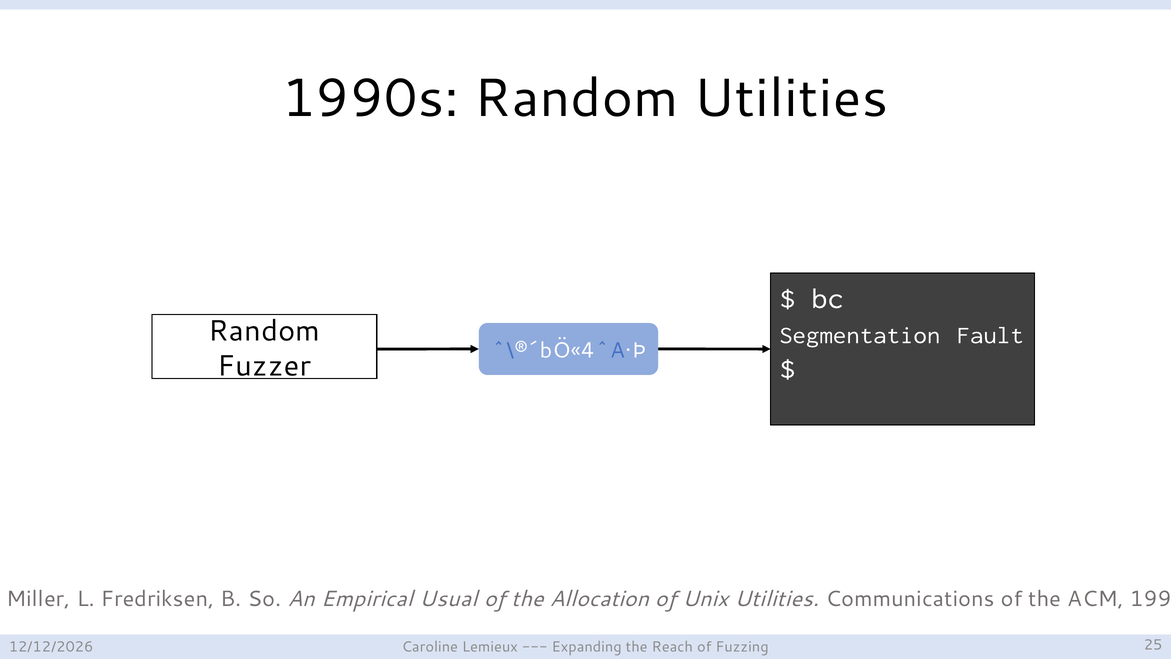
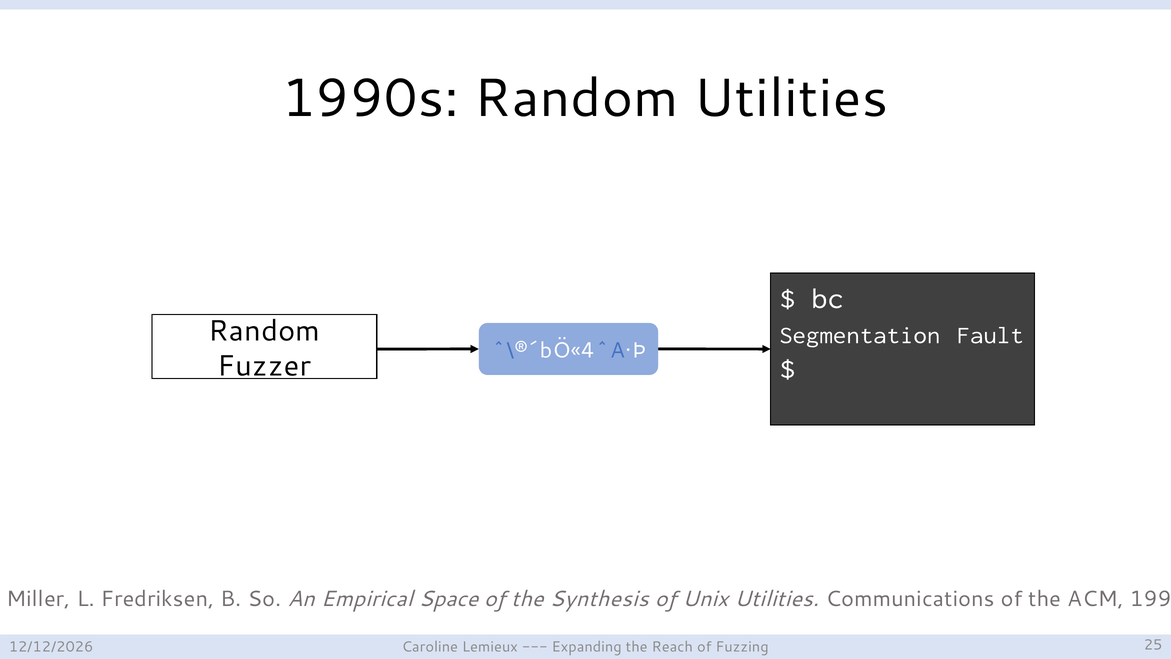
Usual: Usual -> Space
Allocation: Allocation -> Synthesis
